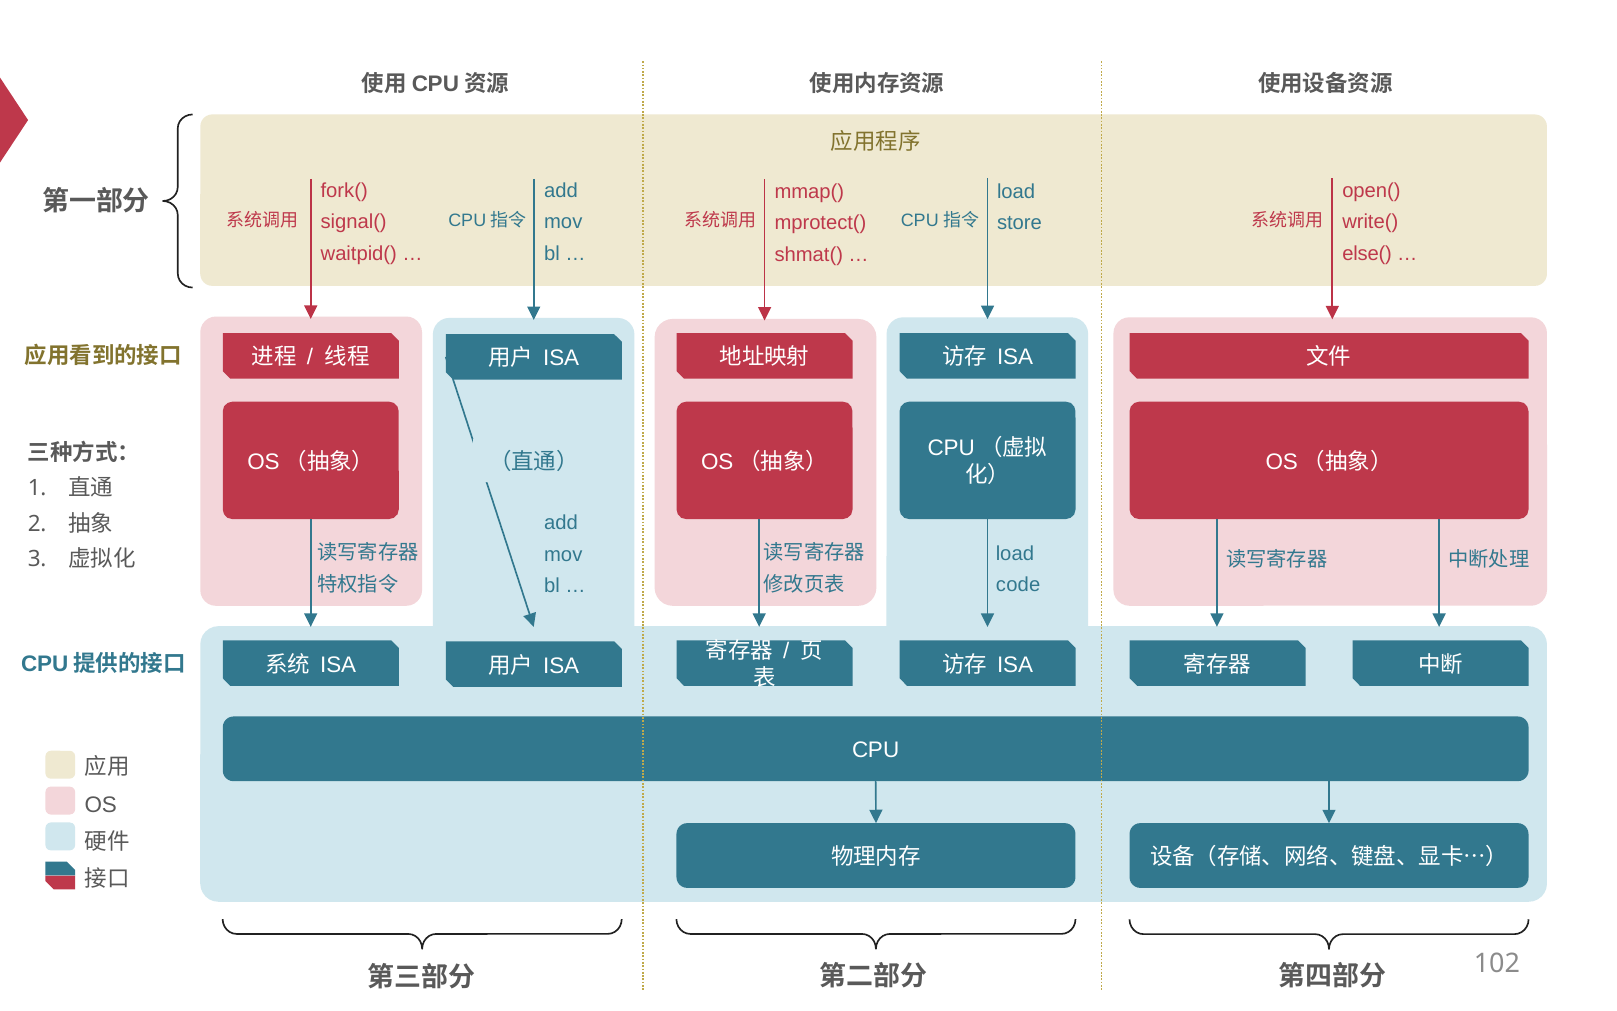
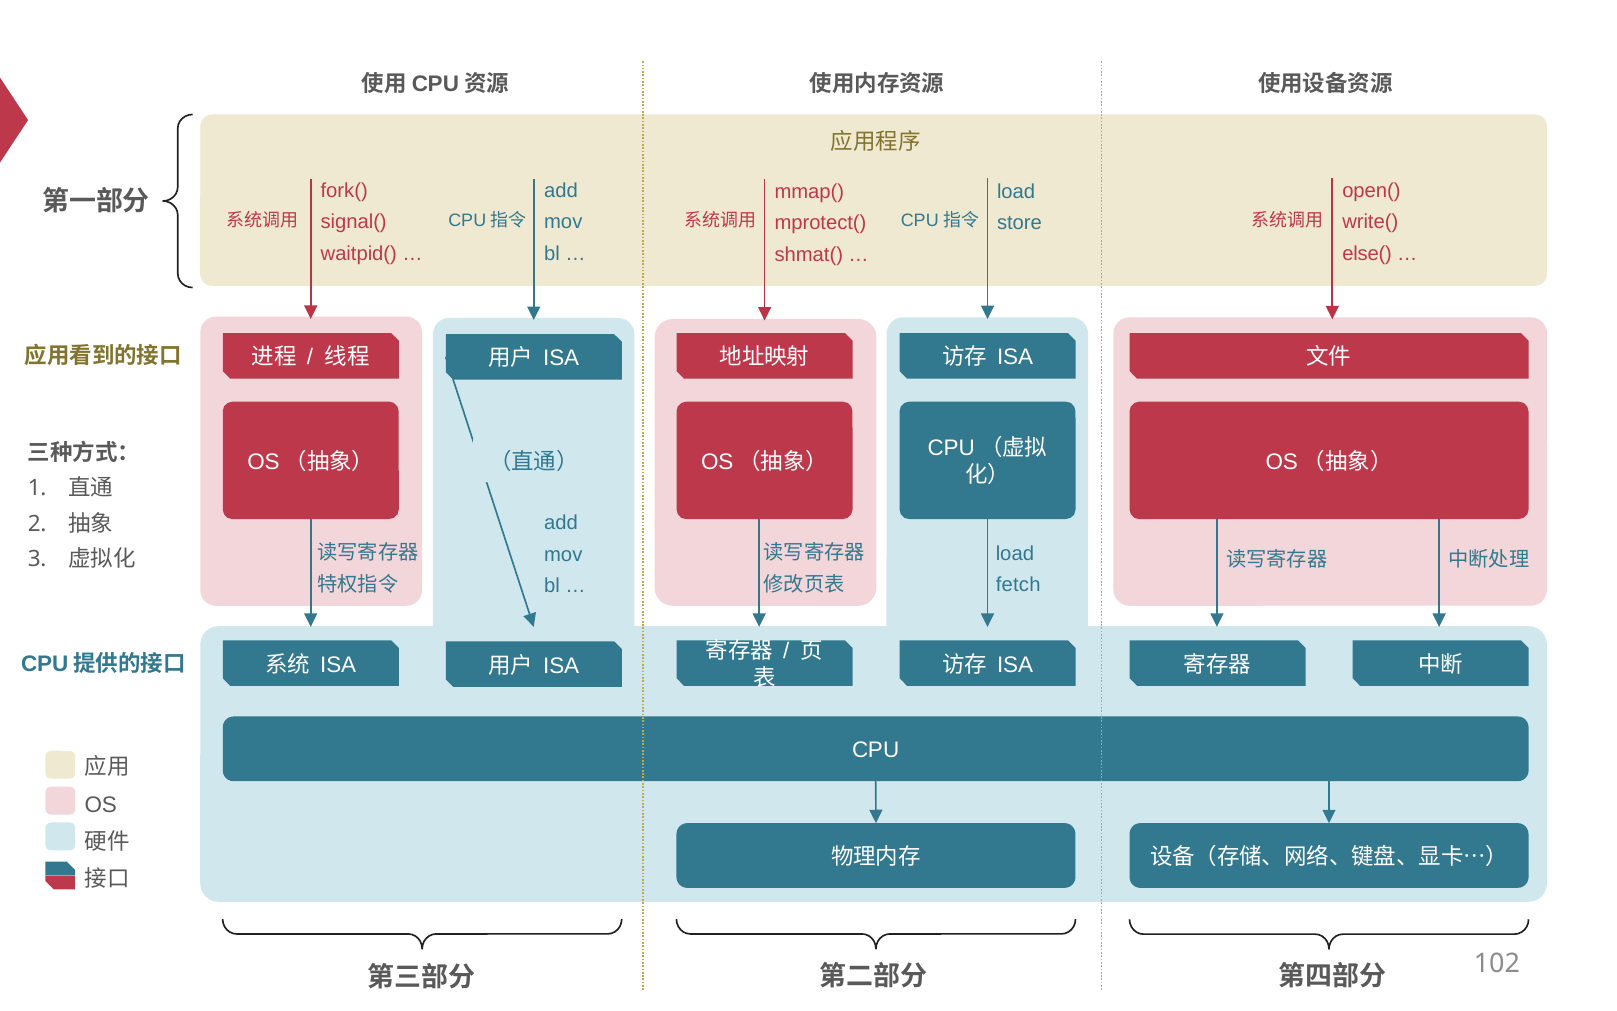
code: code -> fetch
